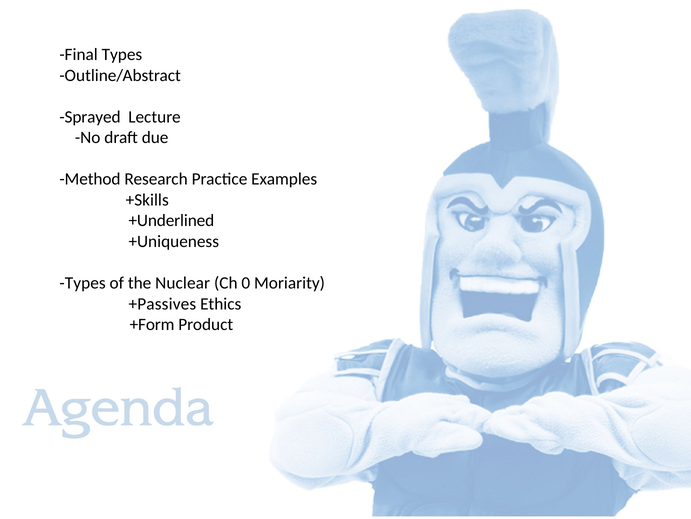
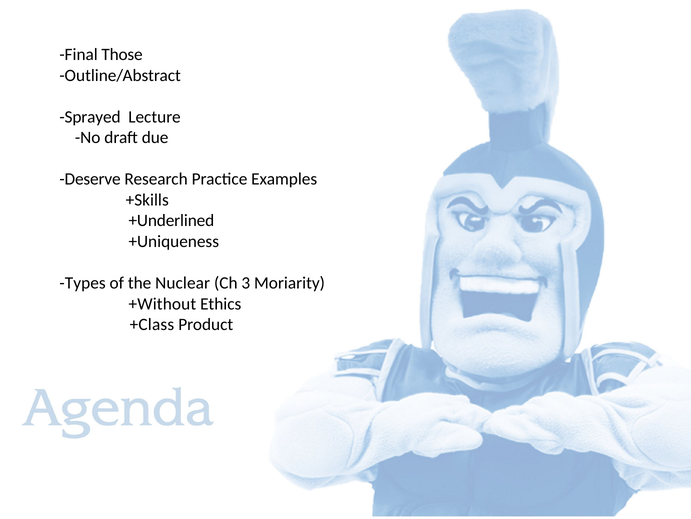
Final Types: Types -> Those
Method: Method -> Deserve
0: 0 -> 3
+Passives: +Passives -> +Without
+Form: +Form -> +Class
